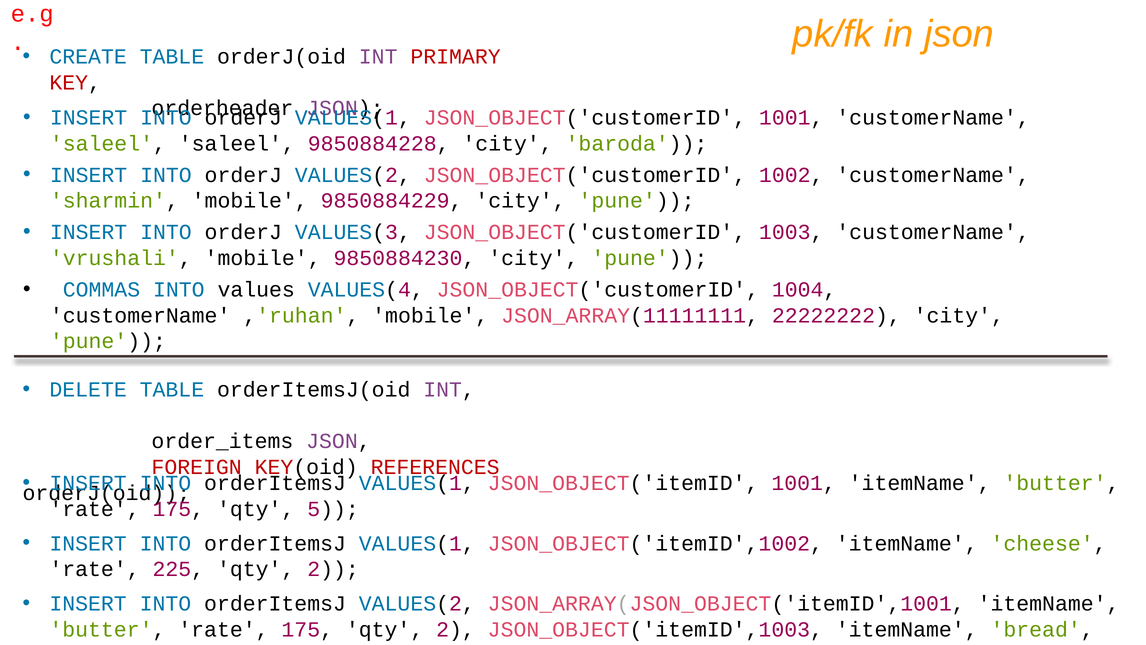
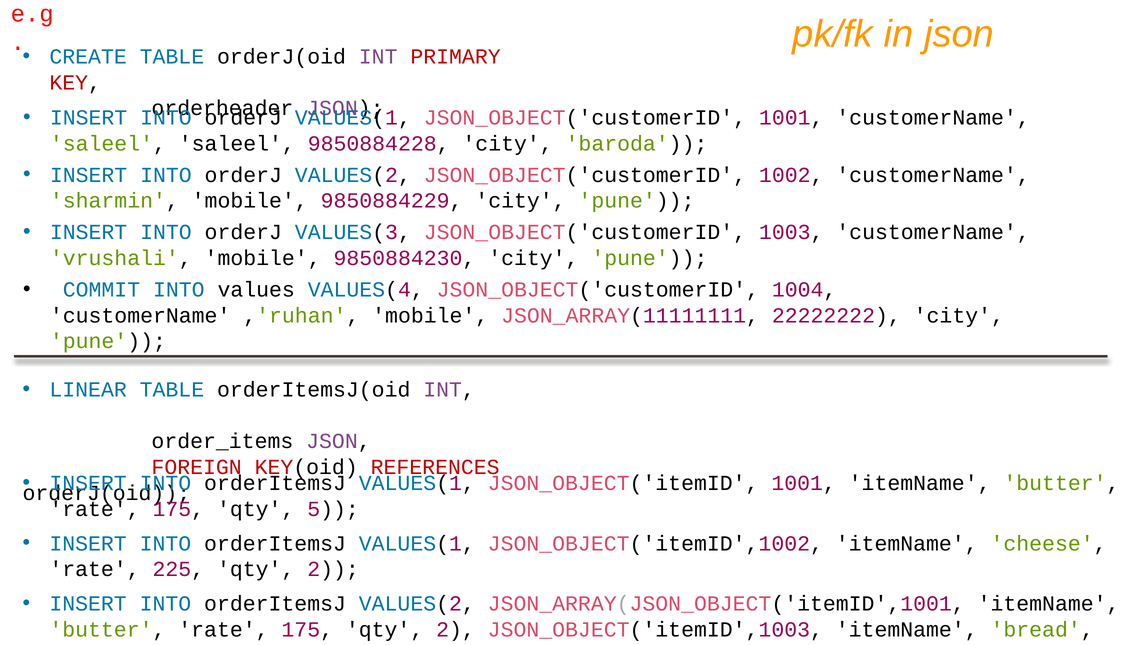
COMMAS: COMMAS -> COMMIT
DELETE: DELETE -> LINEAR
